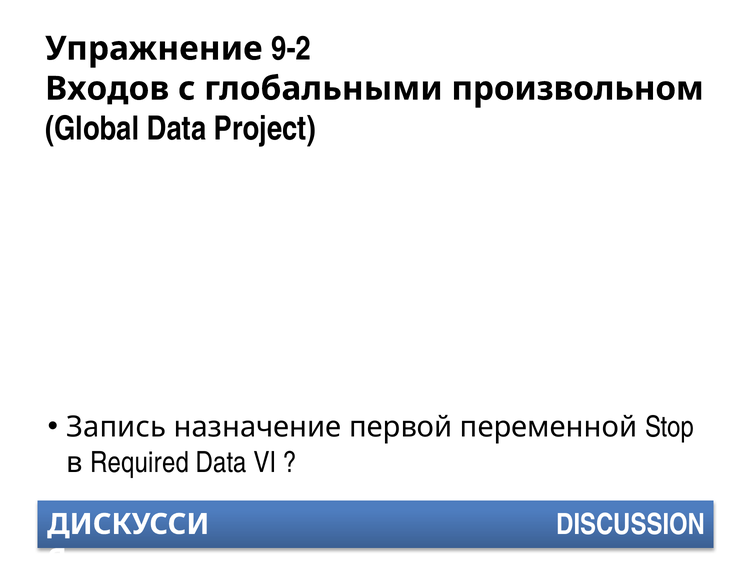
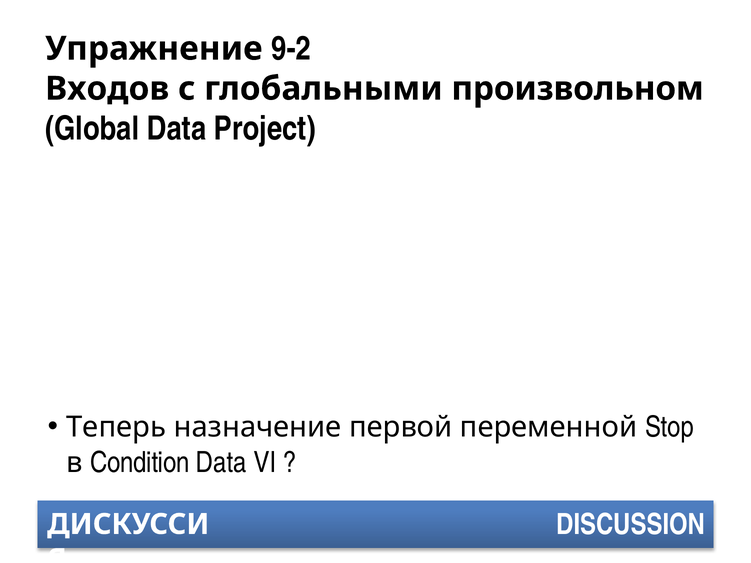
Запись: Запись -> Теперь
Required: Required -> Condition
